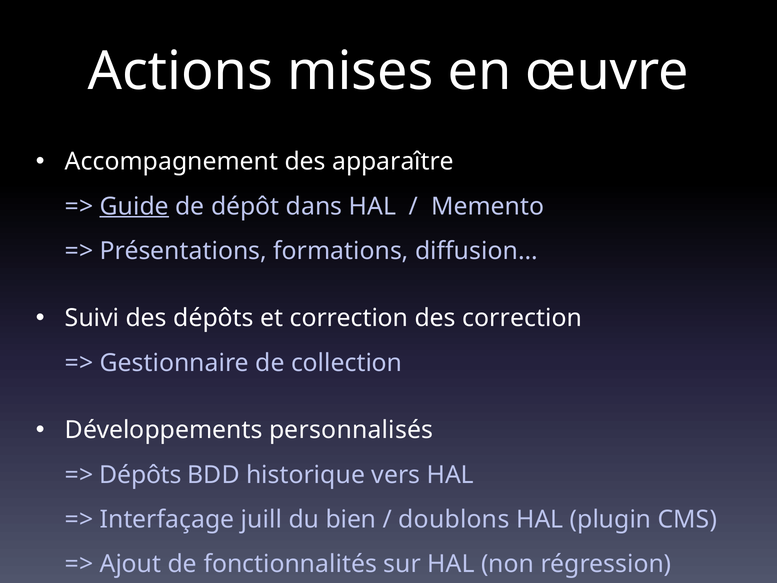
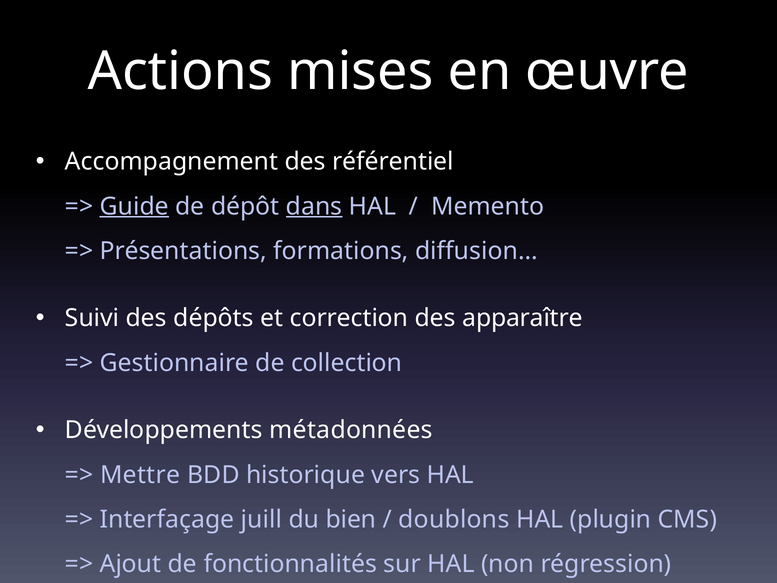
apparaître: apparaître -> référentiel
dans underline: none -> present
des correction: correction -> apparaître
personnalisés: personnalisés -> métadonnées
Dépôts at (140, 475): Dépôts -> Mettre
